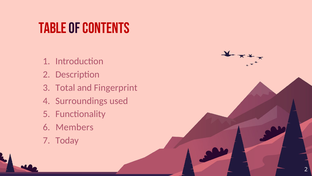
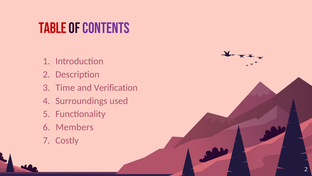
Contents colour: red -> purple
Total: Total -> Time
Fingerprint: Fingerprint -> Verification
Today: Today -> Costly
